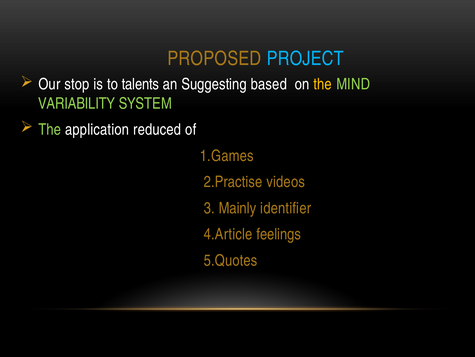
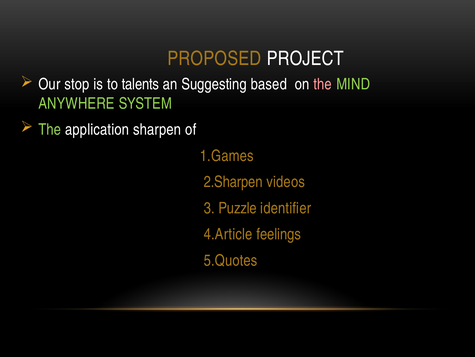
PROJECT colour: light blue -> white
the at (323, 84) colour: yellow -> pink
VARIABILITY: VARIABILITY -> ANYWHERE
reduced: reduced -> sharpen
2.Practise: 2.Practise -> 2.Sharpen
Mainly: Mainly -> Puzzle
